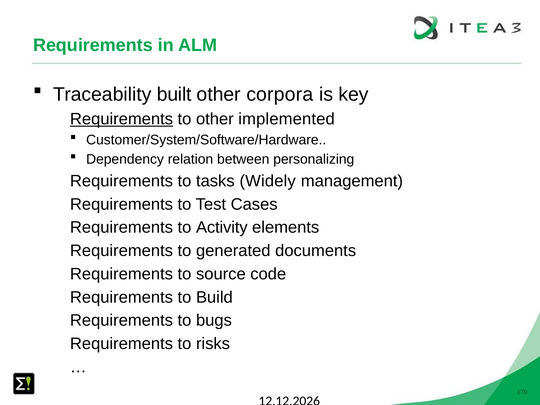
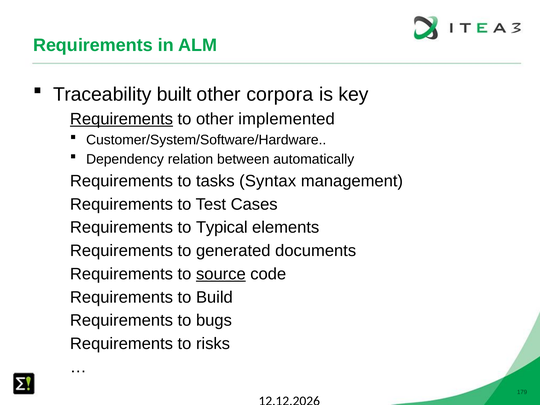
personalizing: personalizing -> automatically
Widely: Widely -> Syntax
Activity: Activity -> Typical
source underline: none -> present
